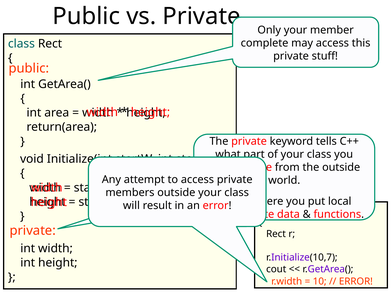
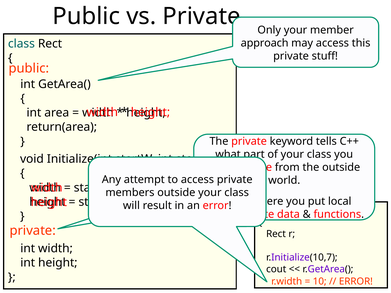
complete: complete -> approach
